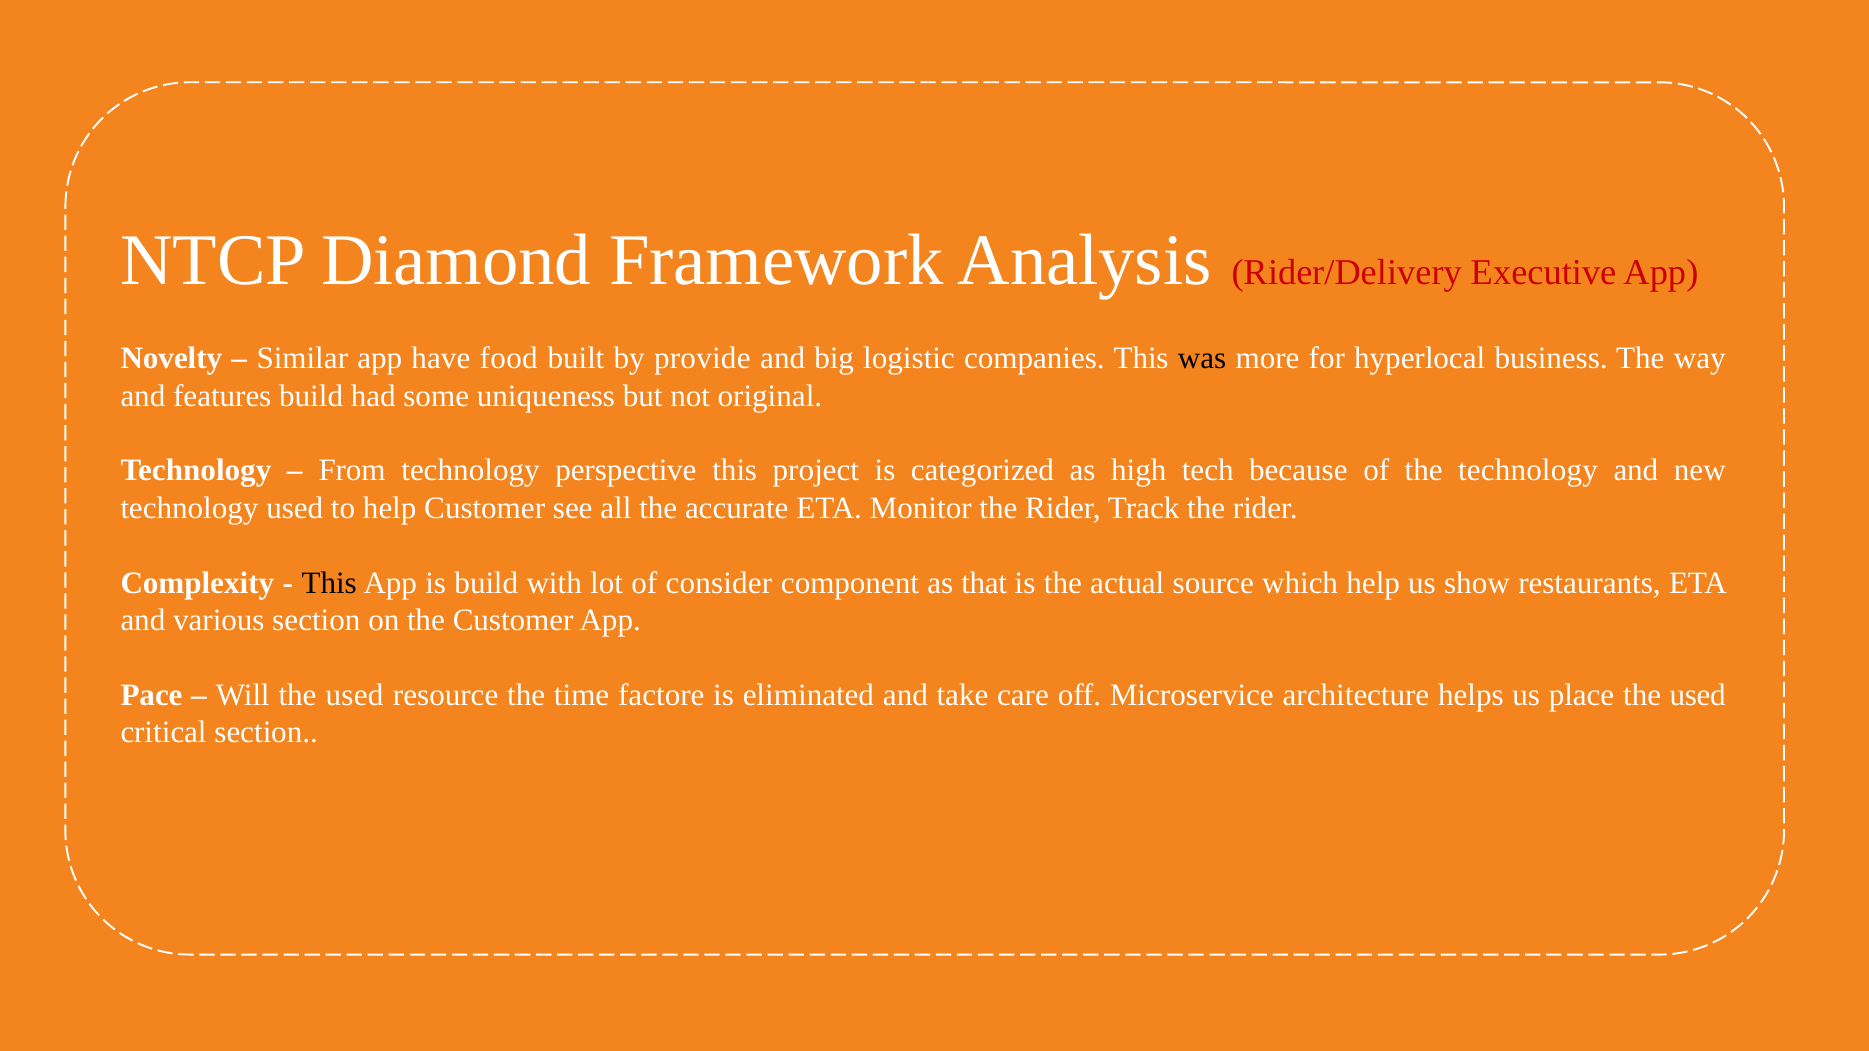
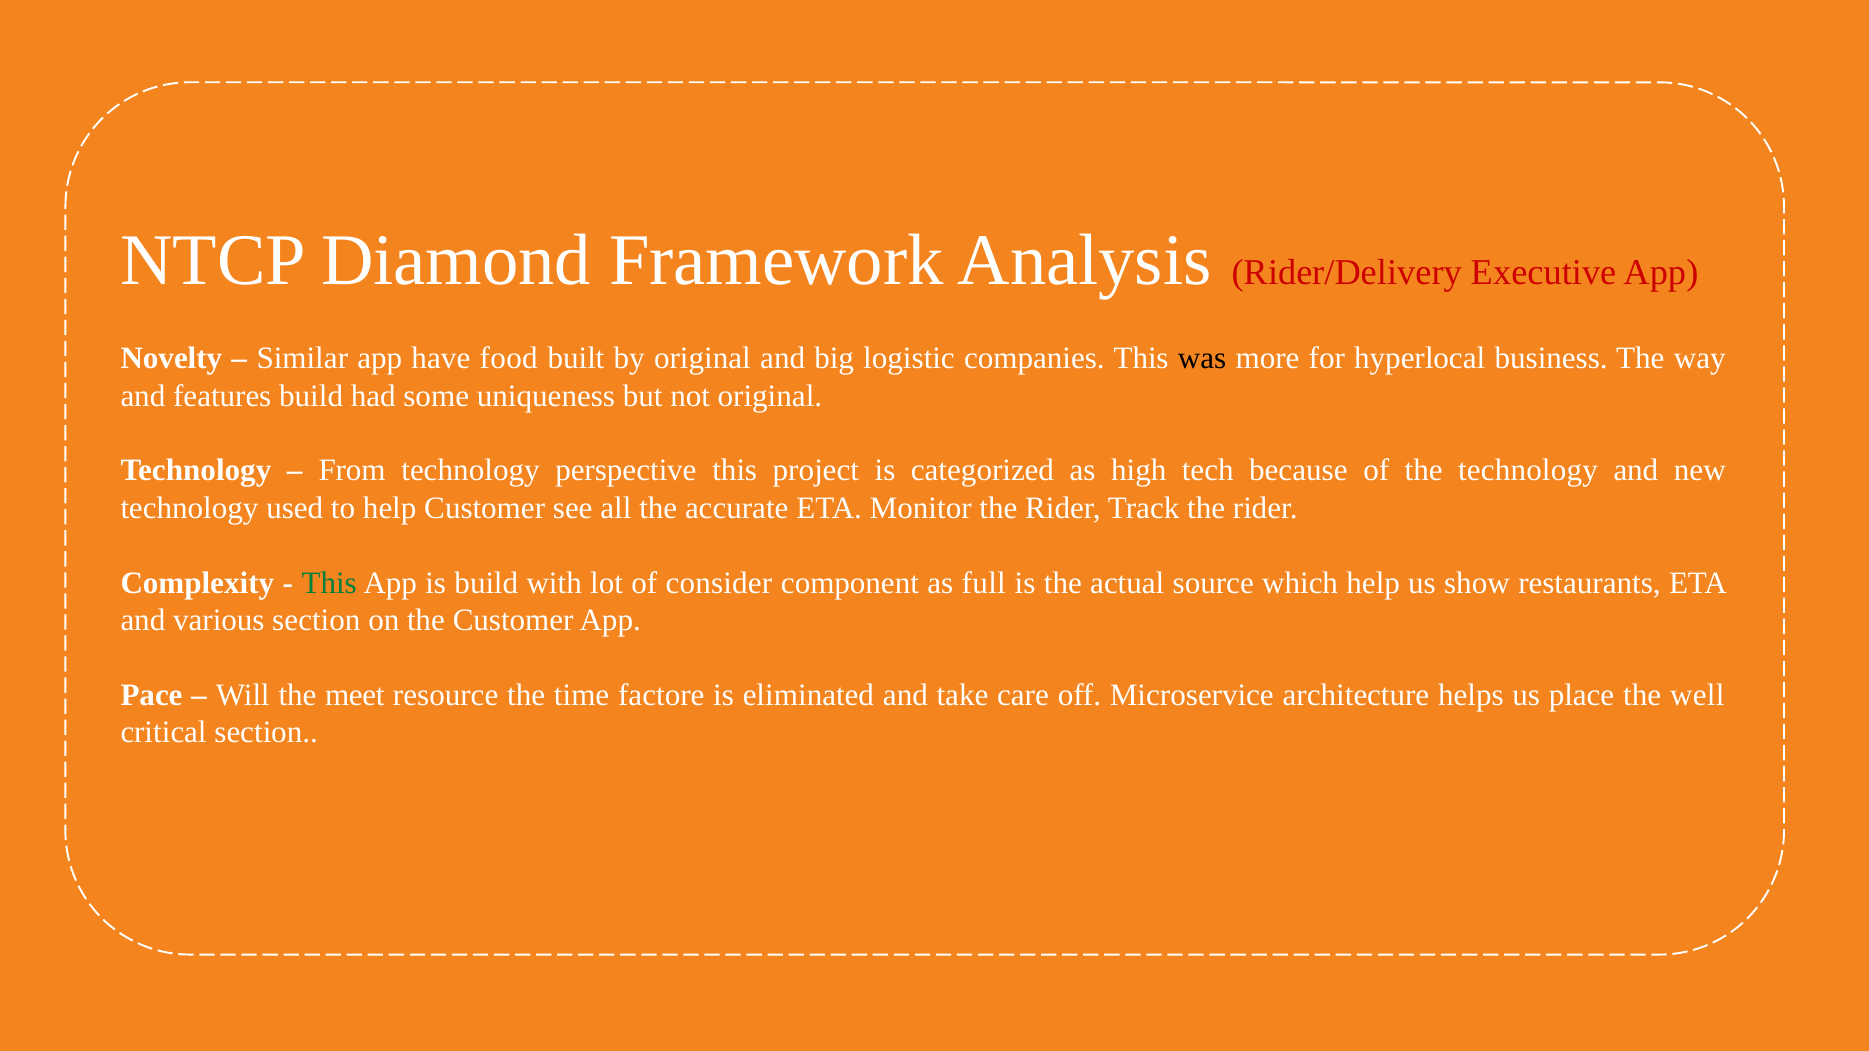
by provide: provide -> original
This at (329, 583) colour: black -> green
that: that -> full
Will the used: used -> meet
used at (1698, 695): used -> well
